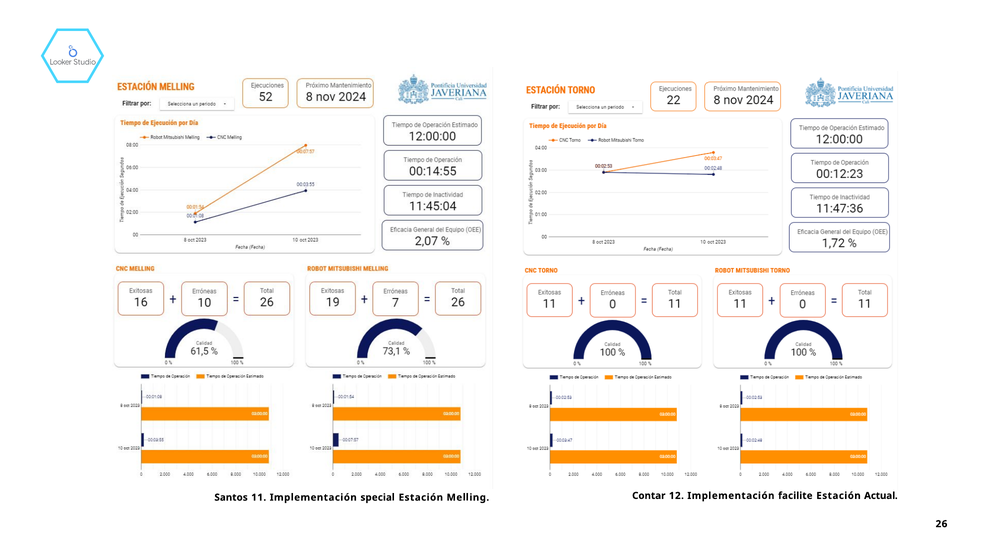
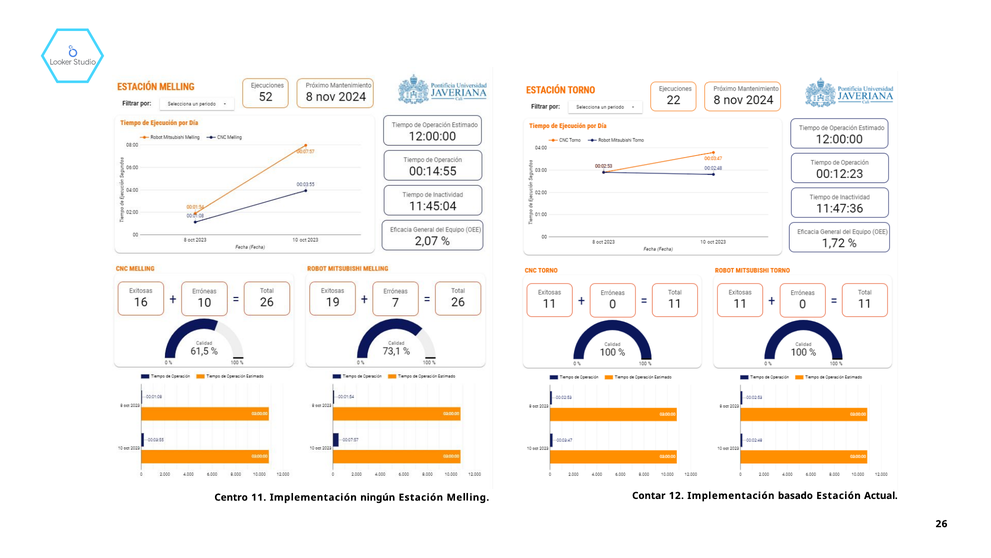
Santos: Santos -> Centro
special: special -> ningún
facilite: facilite -> basado
